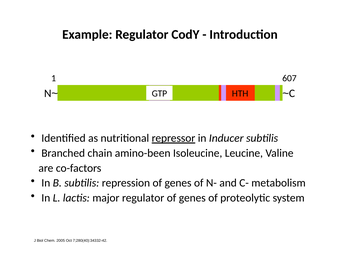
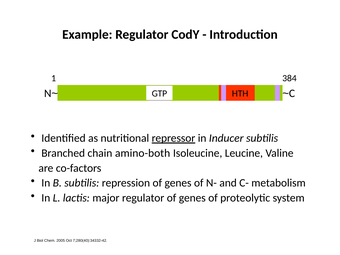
607: 607 -> 384
amino-been: amino-been -> amino-both
